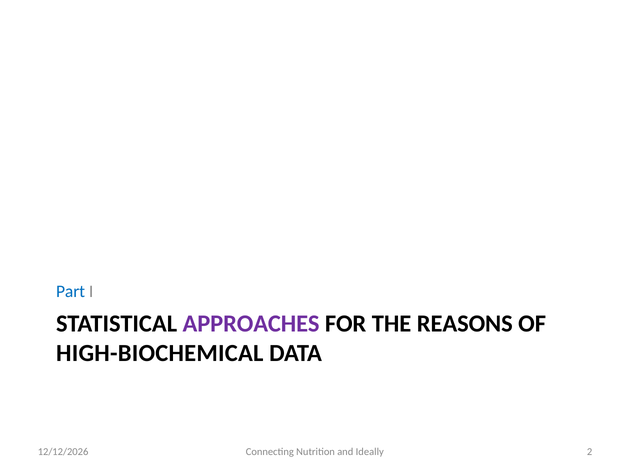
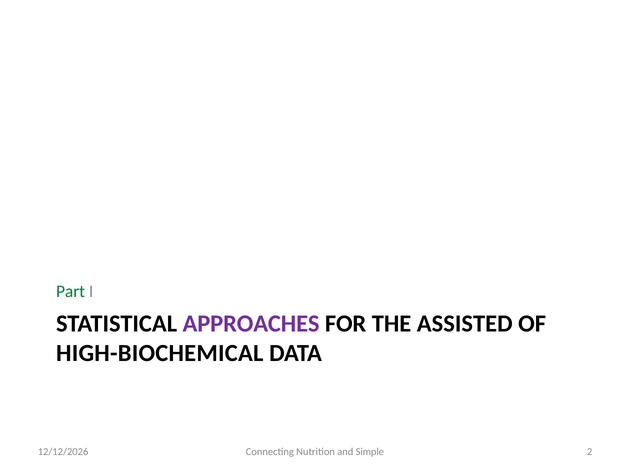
Part colour: blue -> green
REASONS: REASONS -> ASSISTED
Ideally: Ideally -> Simple
